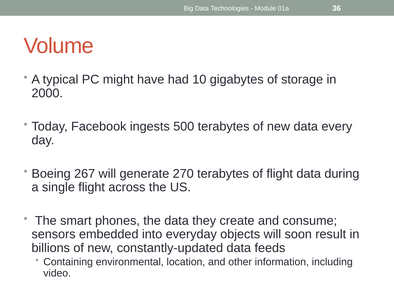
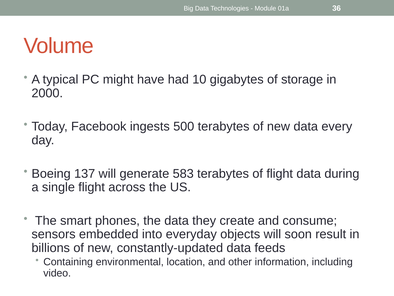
267: 267 -> 137
270: 270 -> 583
